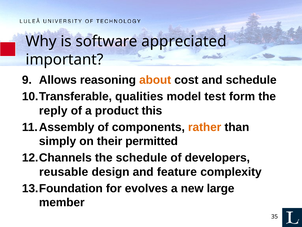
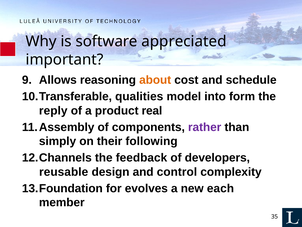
test: test -> into
this: this -> real
rather colour: orange -> purple
permitted: permitted -> following
the schedule: schedule -> feedback
feature: feature -> control
large: large -> each
